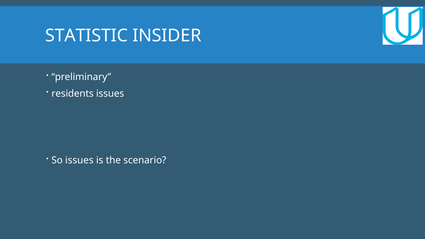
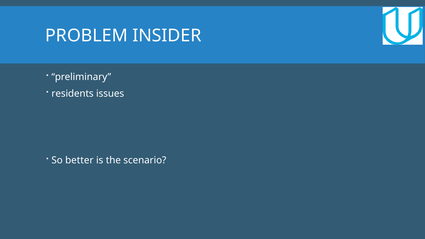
STATISTIC: STATISTIC -> PROBLEM
So issues: issues -> better
